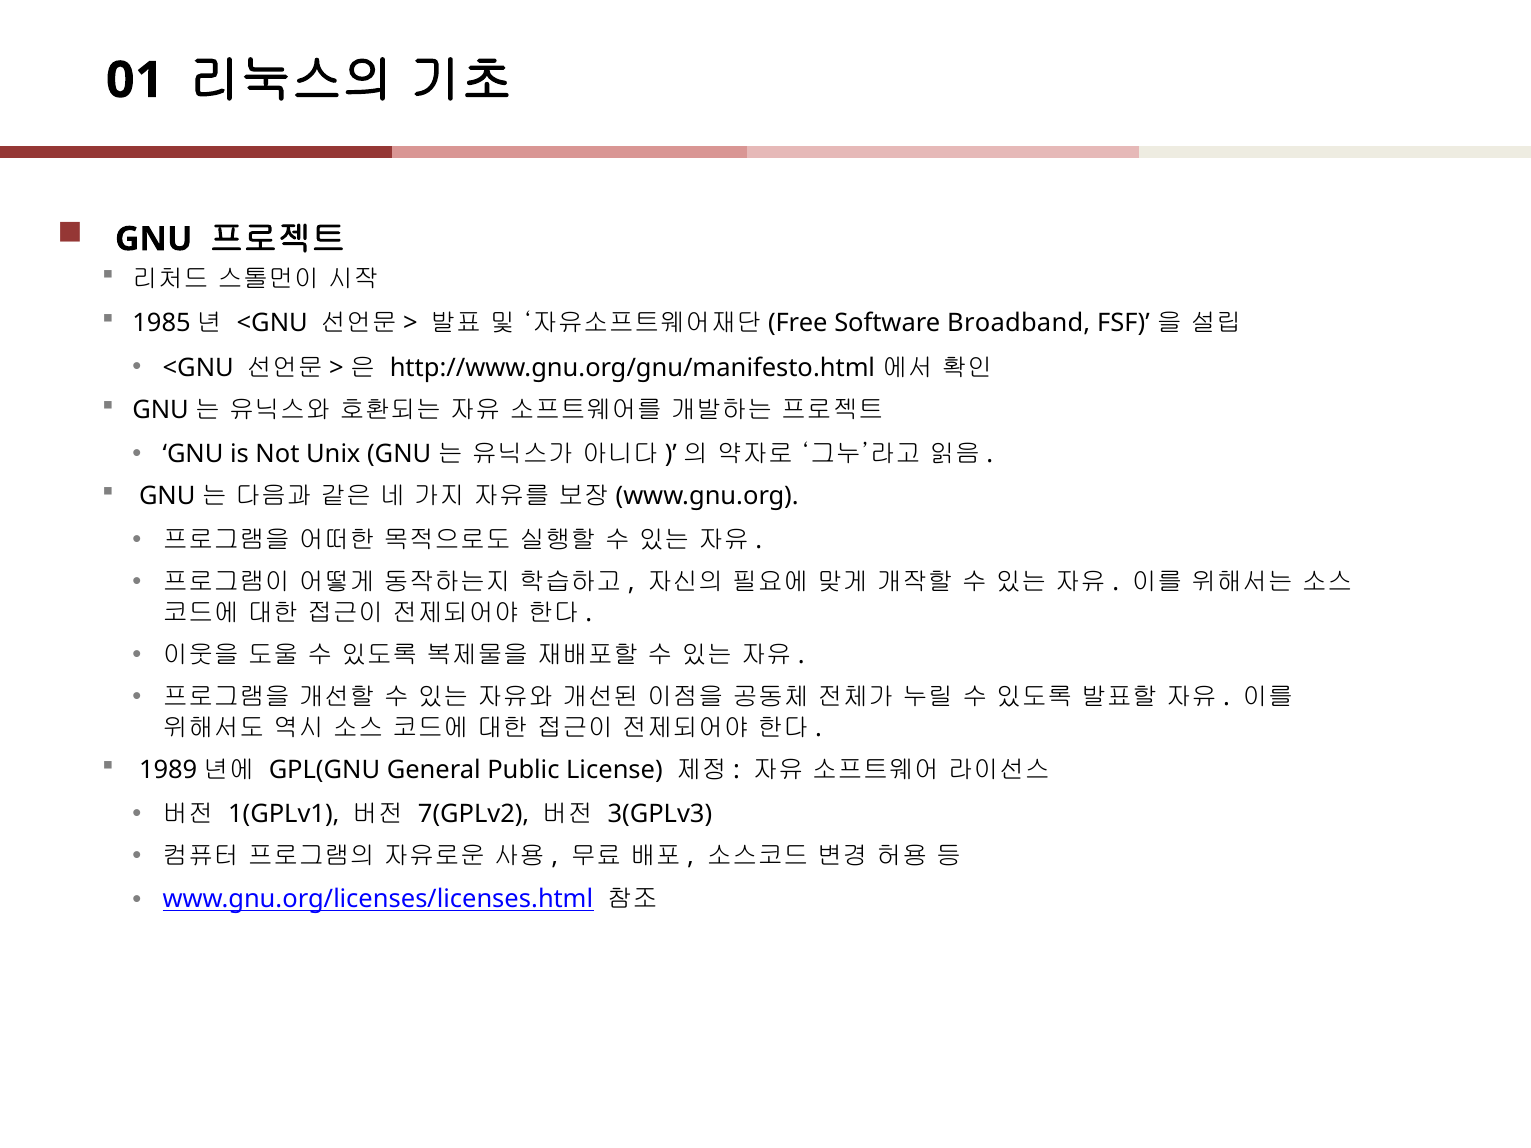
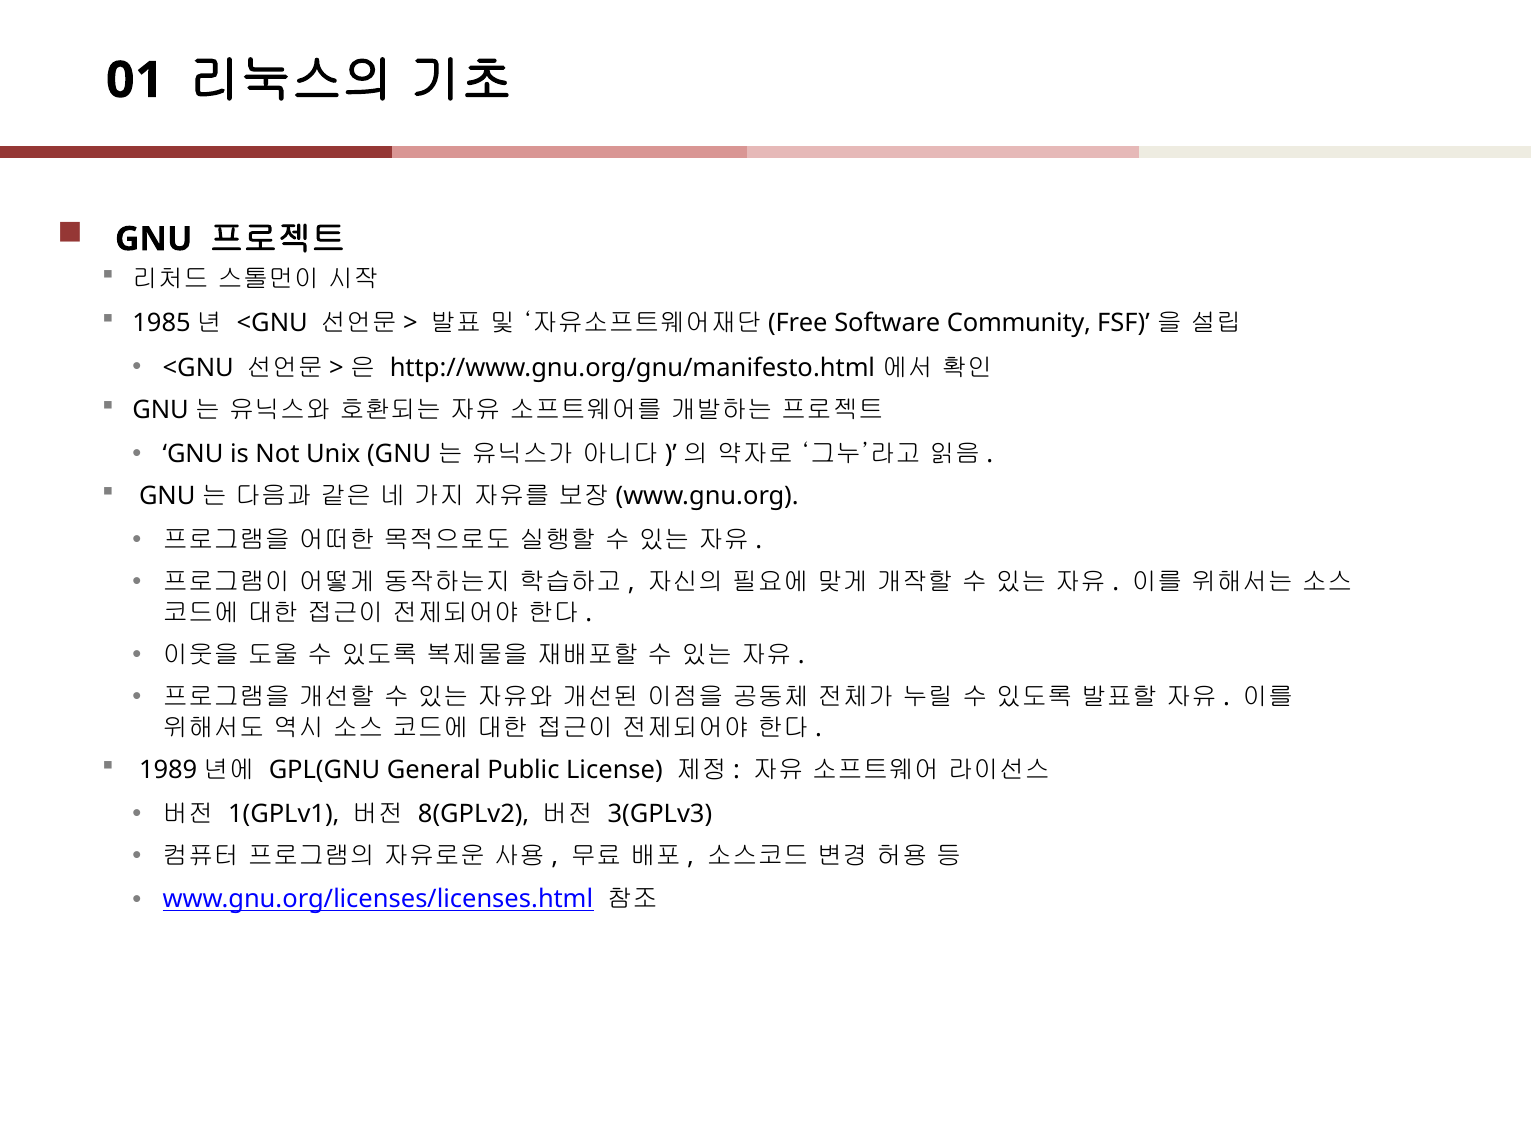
Broadband: Broadband -> Community
7(GPLv2: 7(GPLv2 -> 8(GPLv2
